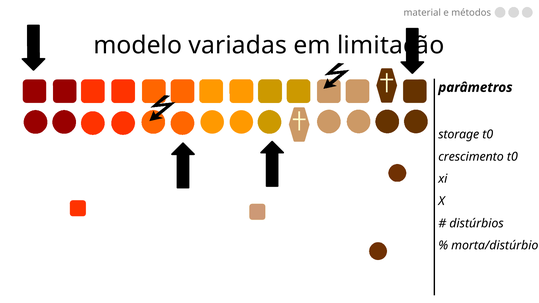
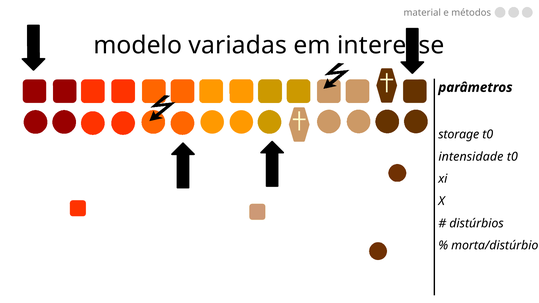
limitação: limitação -> interesse
crescimento: crescimento -> intensidade
